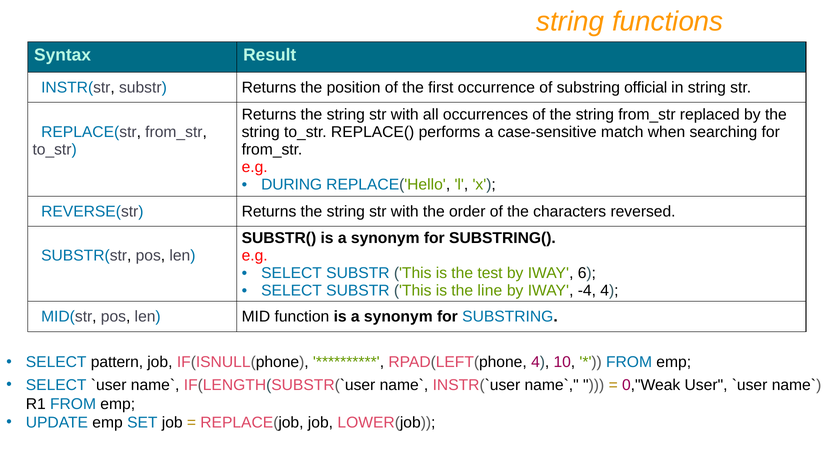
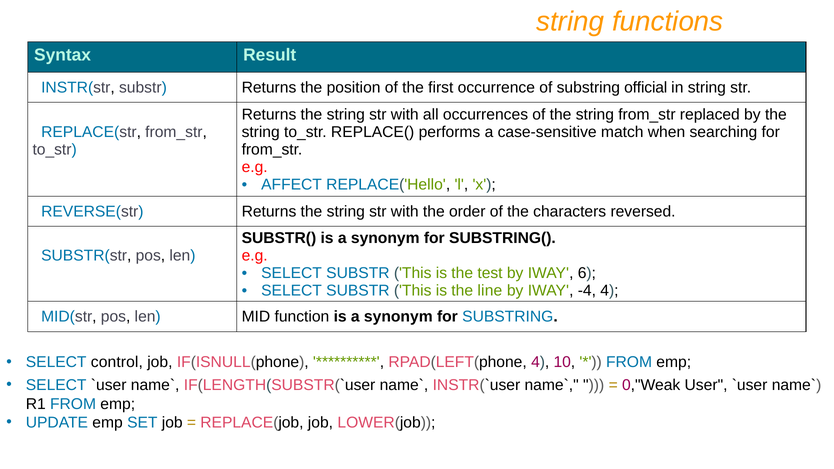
DURING: DURING -> AFFECT
pattern: pattern -> control
